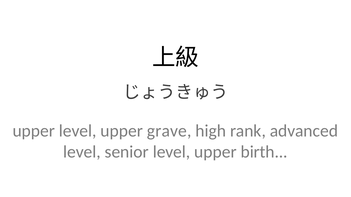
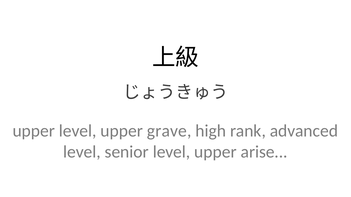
birth: birth -> arise
